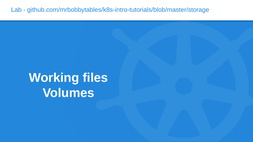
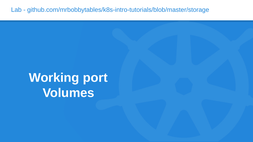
files: files -> port
